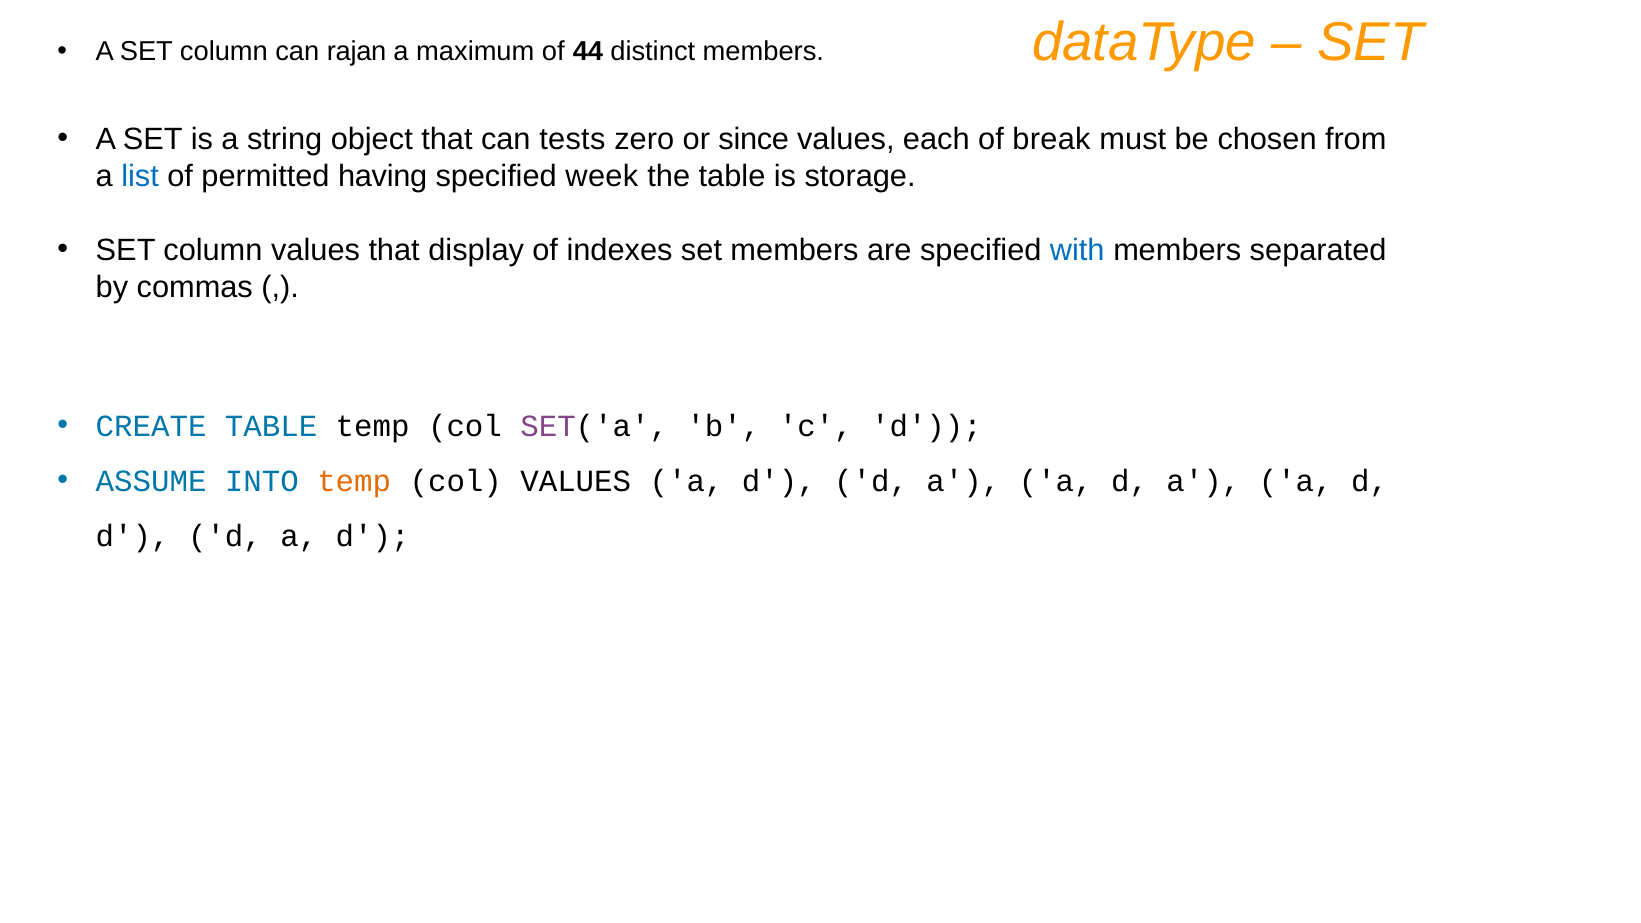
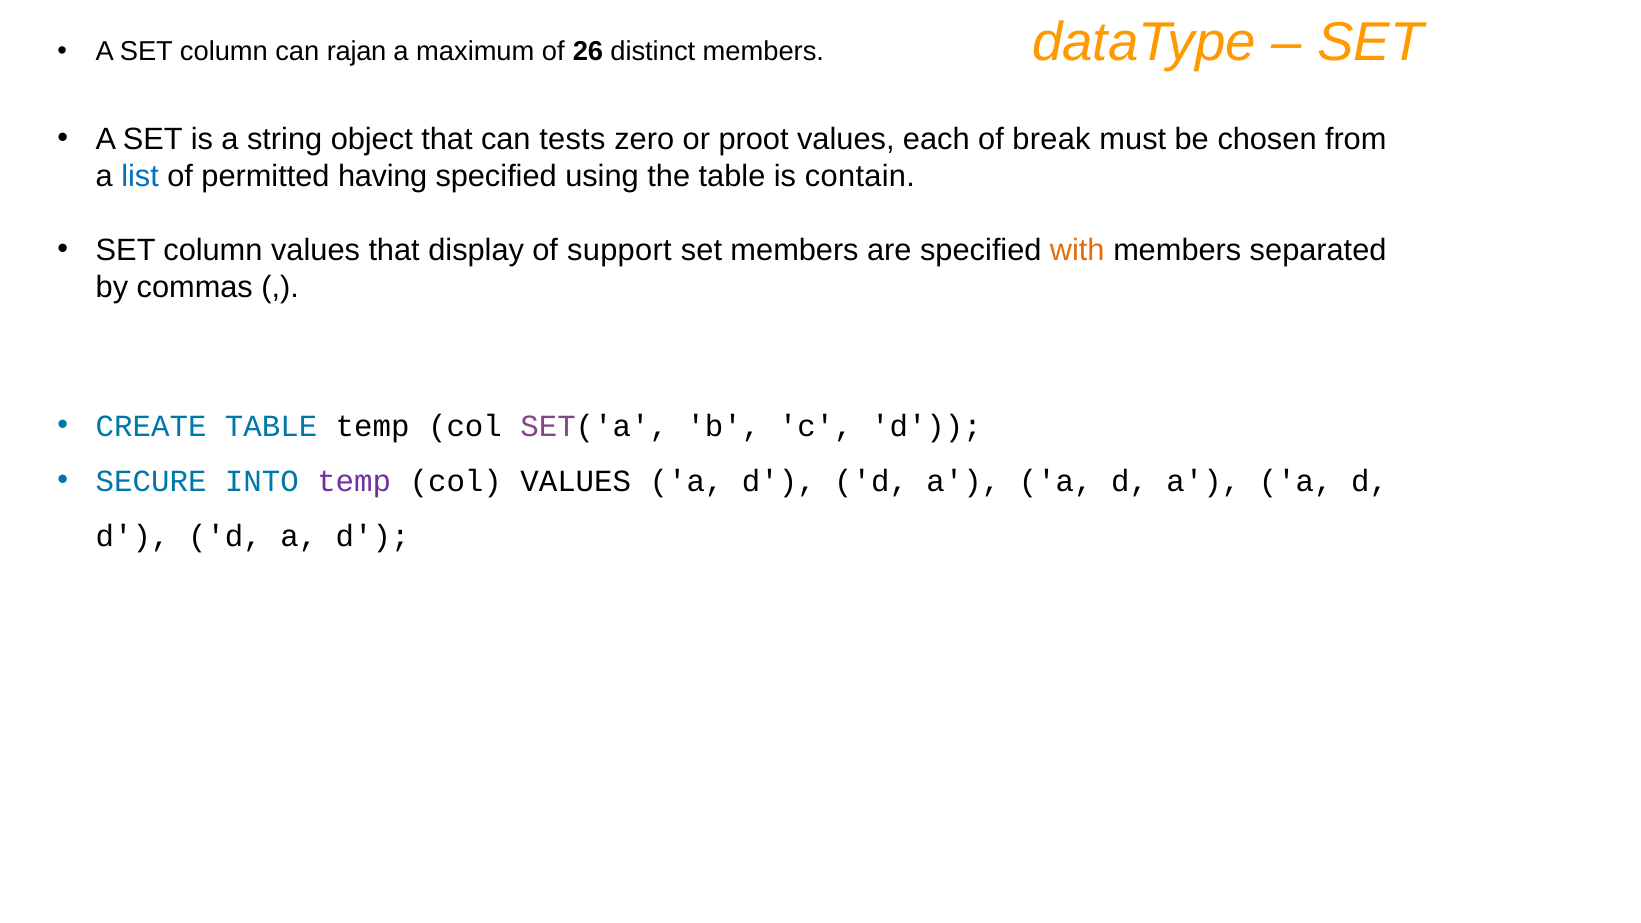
44: 44 -> 26
since: since -> proot
week: week -> using
storage: storage -> contain
indexes: indexes -> support
with colour: blue -> orange
ASSUME: ASSUME -> SECURE
temp at (354, 481) colour: orange -> purple
